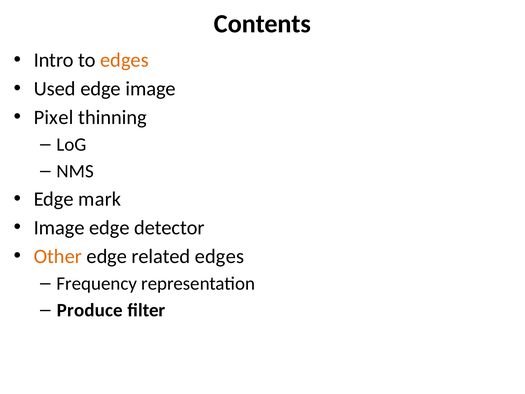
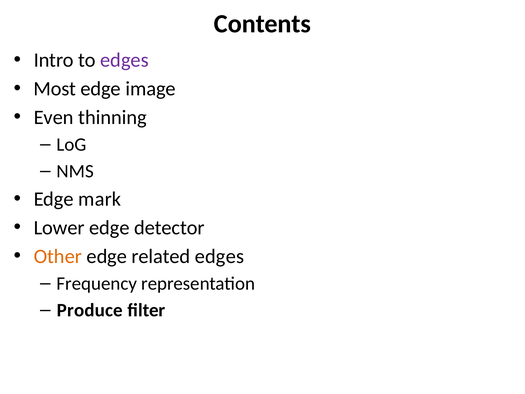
edges at (124, 60) colour: orange -> purple
Used: Used -> Most
Pixel: Pixel -> Even
Image at (59, 228): Image -> Lower
